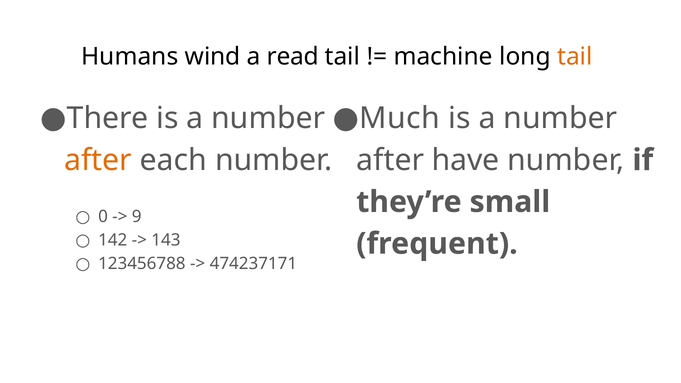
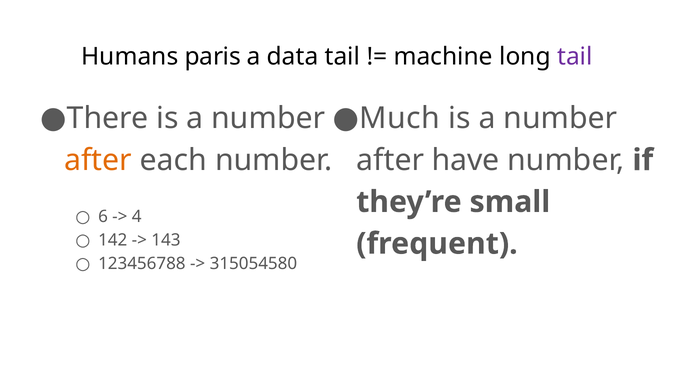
wind: wind -> paris
read: read -> data
tail at (575, 56) colour: orange -> purple
0: 0 -> 6
9: 9 -> 4
474237171: 474237171 -> 315054580
